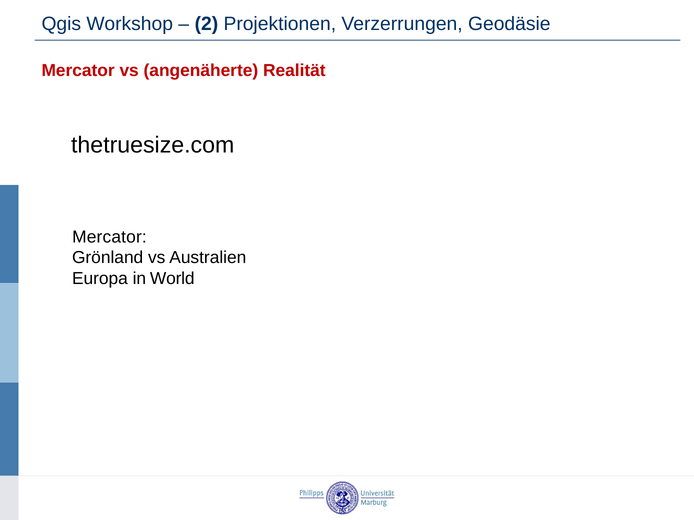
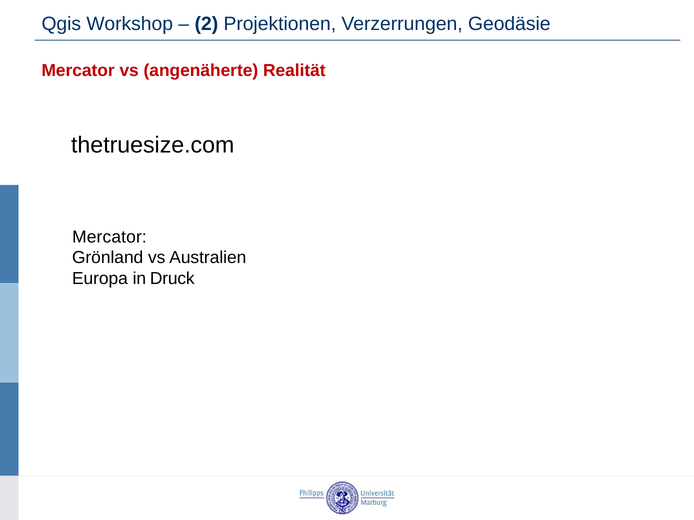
World: World -> Druck
